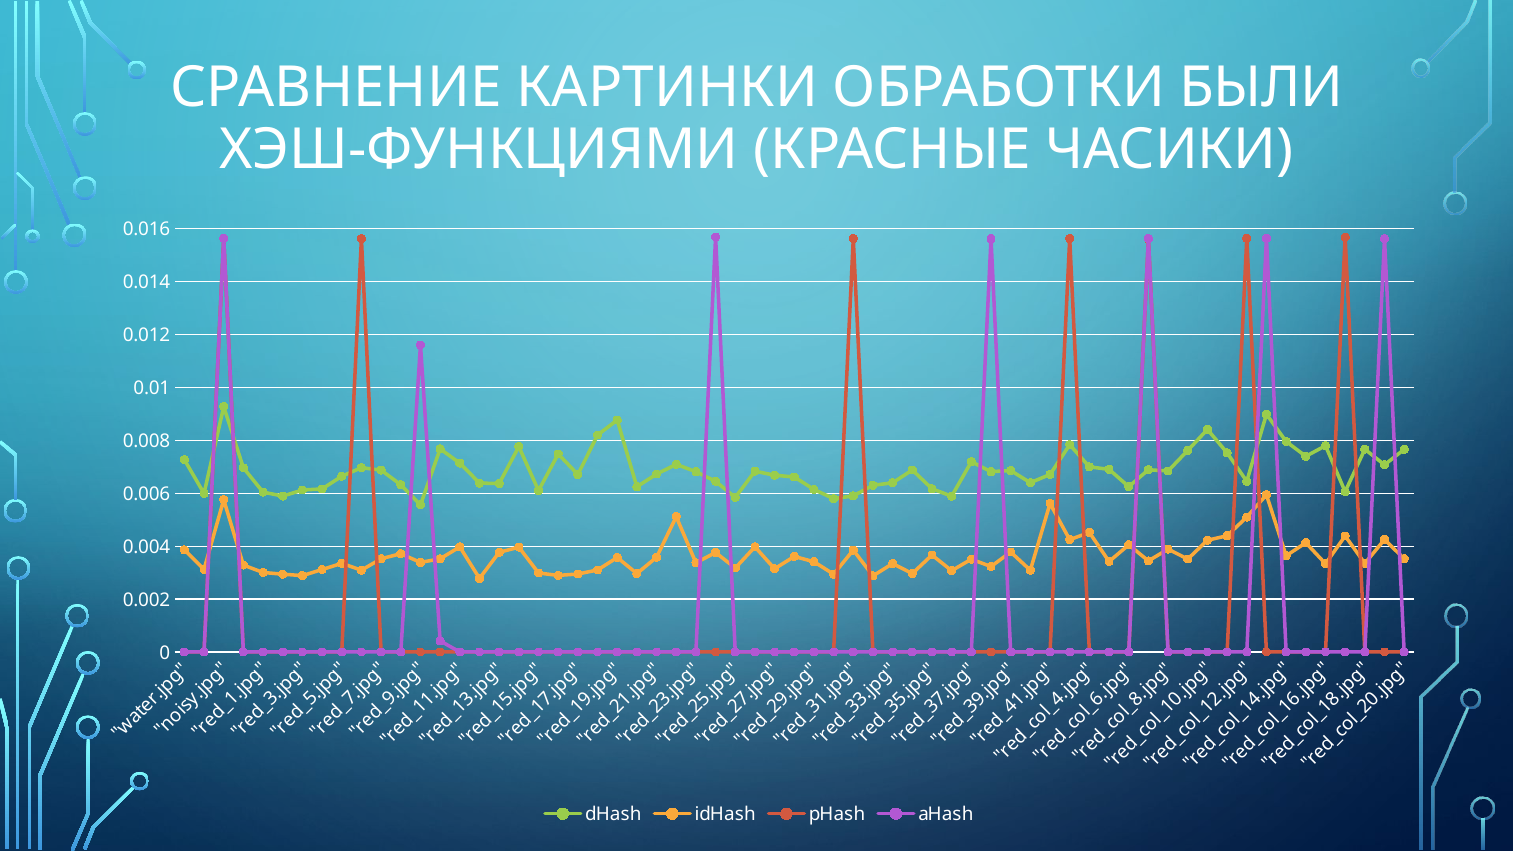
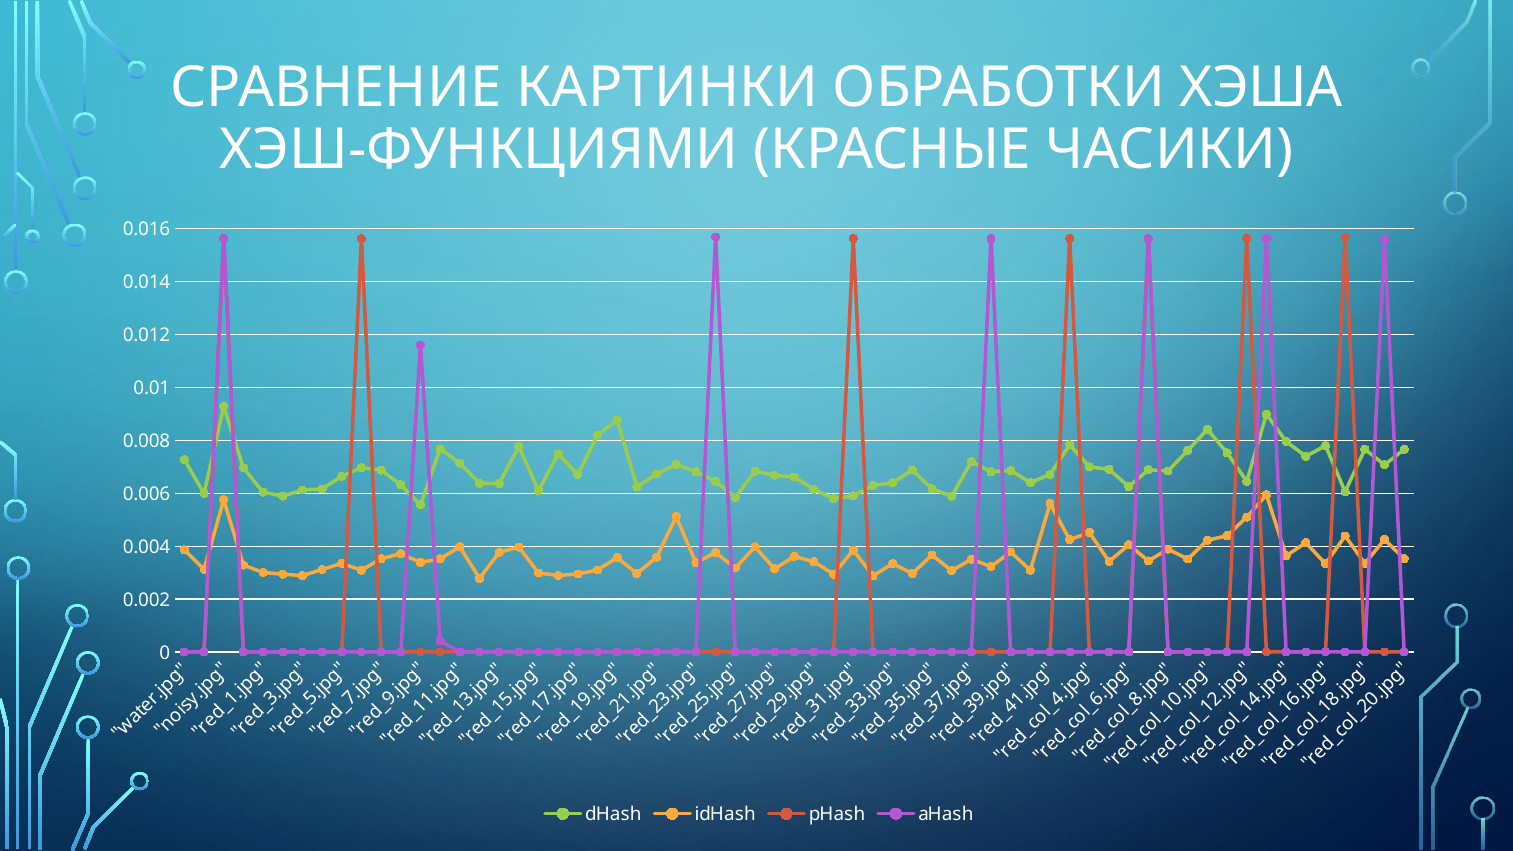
БЫЛИ: БЫЛИ -> ХЭША
